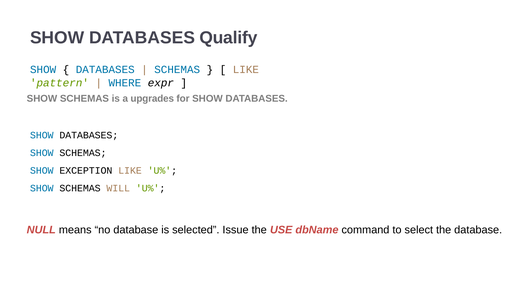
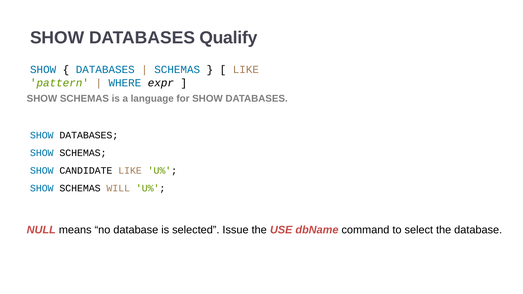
upgrades: upgrades -> language
EXCEPTION: EXCEPTION -> CANDIDATE
